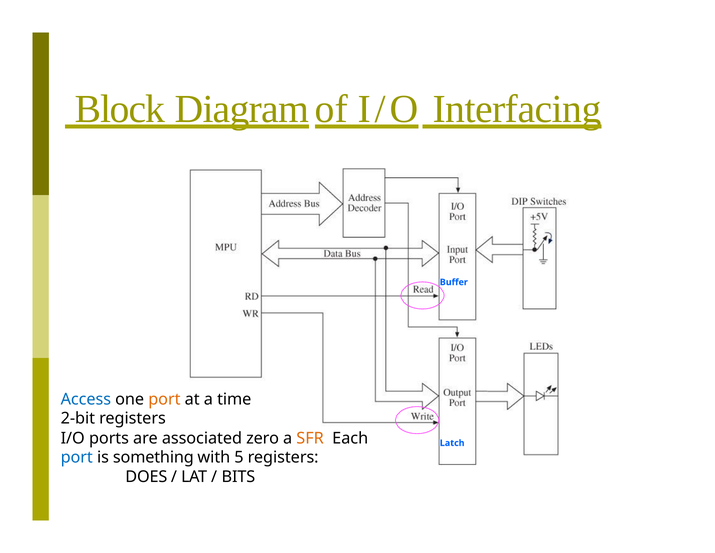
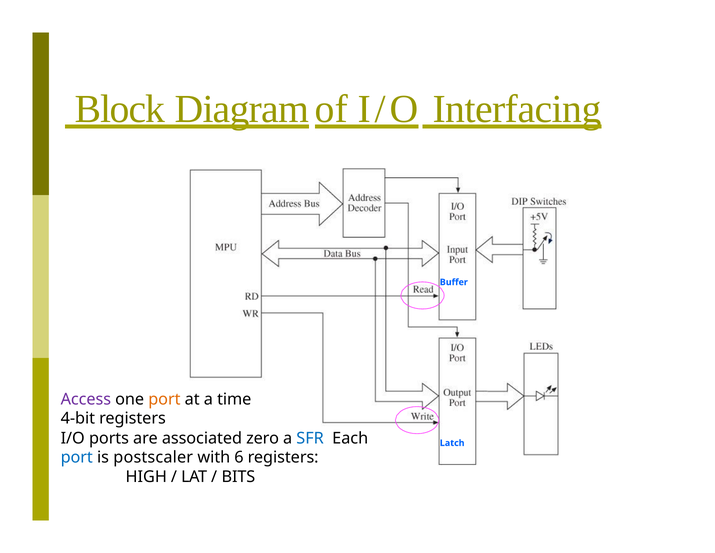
Access colour: blue -> purple
2-bit: 2-bit -> 4-bit
SFR colour: orange -> blue
something: something -> postscaler
5: 5 -> 6
DOES: DOES -> HIGH
